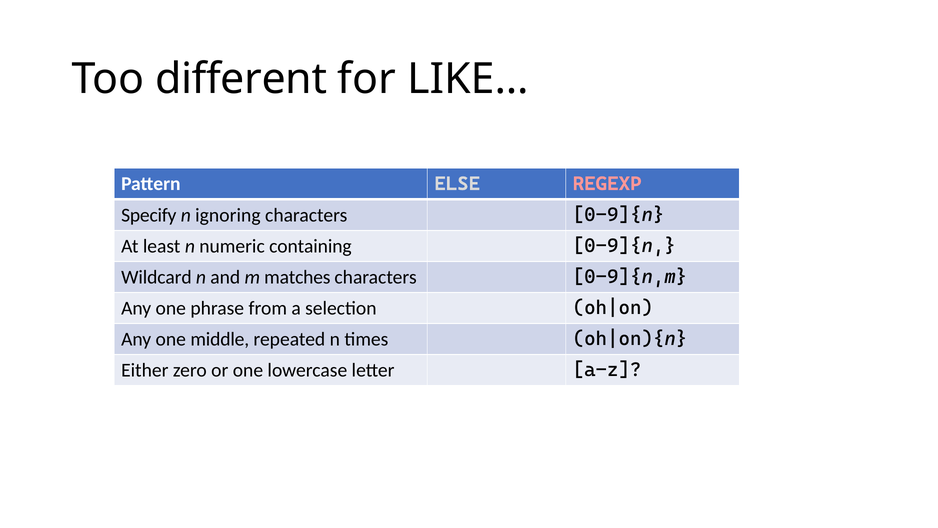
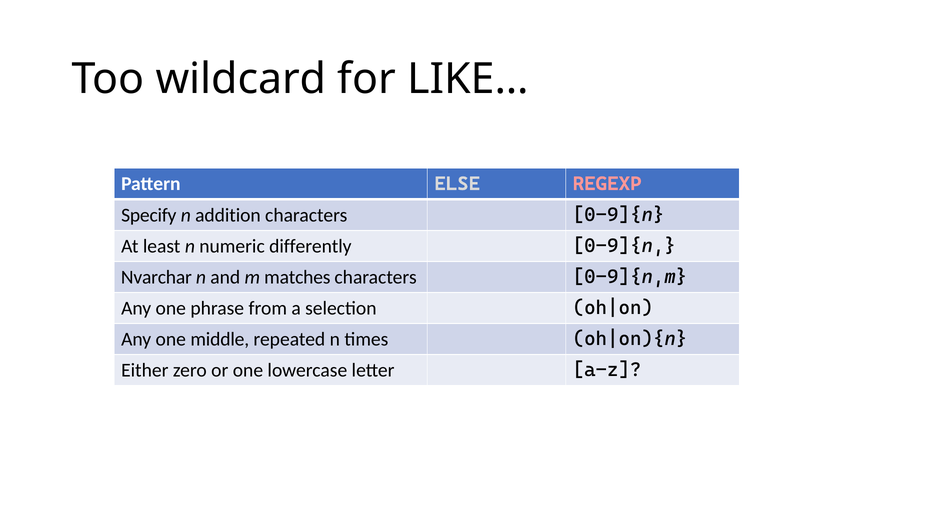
different: different -> wildcard
ignoring: ignoring -> addition
containing: containing -> differently
Wildcard: Wildcard -> Nvarchar
